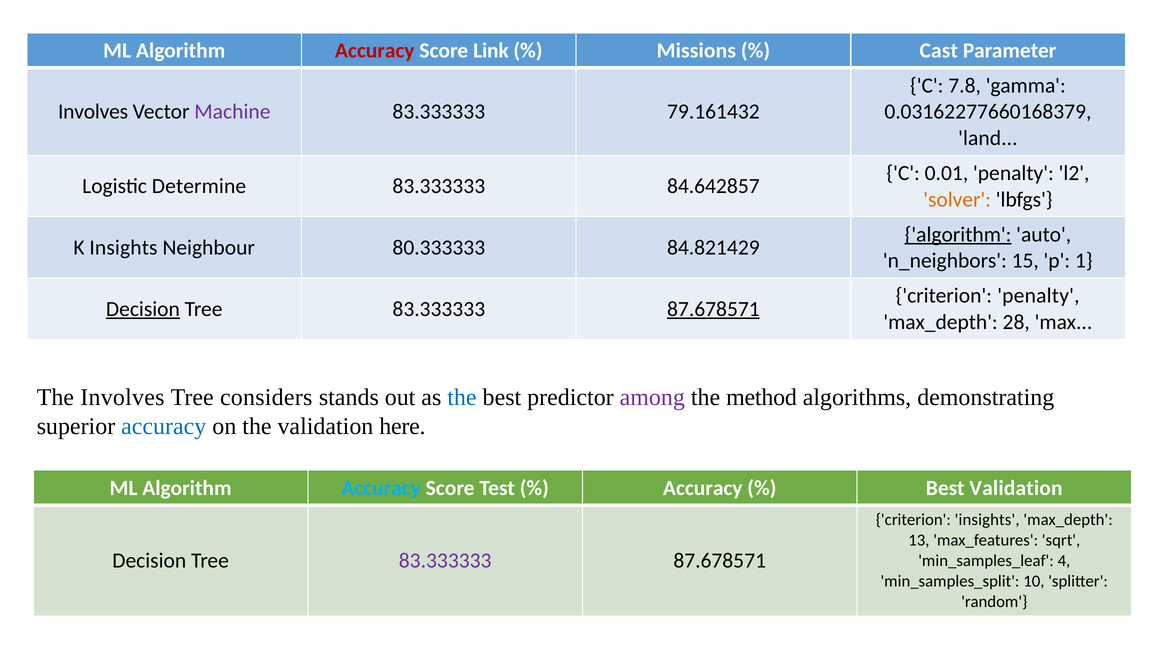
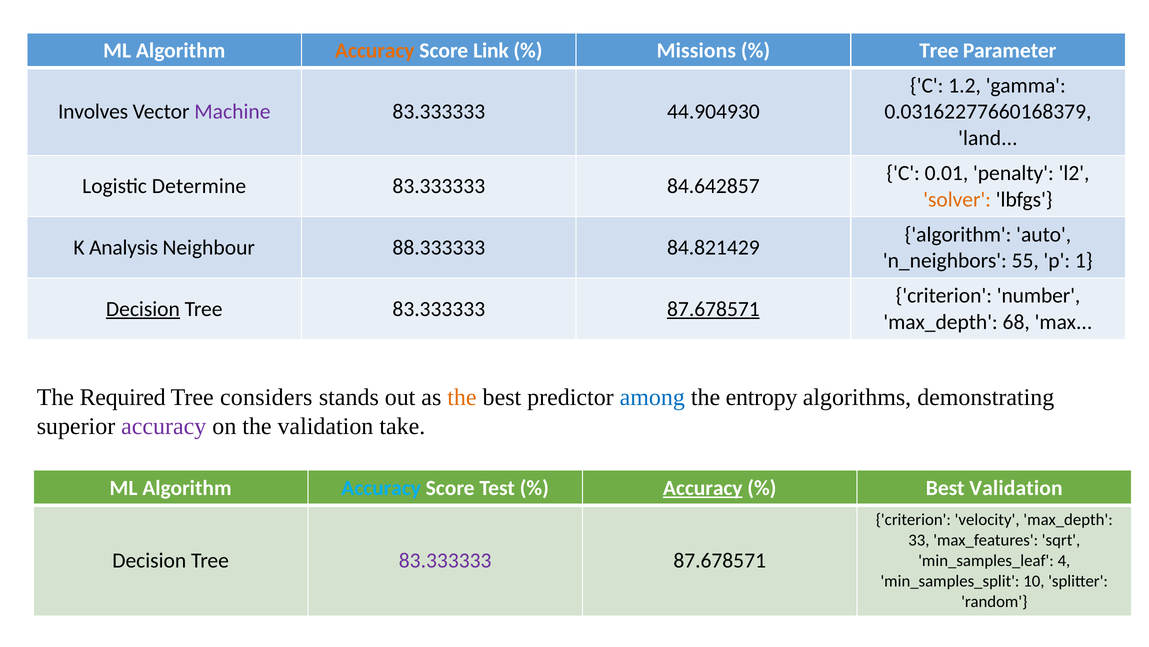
Accuracy at (375, 50) colour: red -> orange
Cast at (939, 50): Cast -> Tree
7.8: 7.8 -> 1.2
79.161432: 79.161432 -> 44.904930
algorithm at (958, 234) underline: present -> none
K Insights: Insights -> Analysis
80.333333: 80.333333 -> 88.333333
15: 15 -> 55
criterion penalty: penalty -> number
28: 28 -> 68
The Involves: Involves -> Required
the at (462, 397) colour: blue -> orange
among colour: purple -> blue
method: method -> entropy
accuracy at (164, 426) colour: blue -> purple
here: here -> take
Accuracy at (703, 487) underline: none -> present
criterion insights: insights -> velocity
13: 13 -> 33
